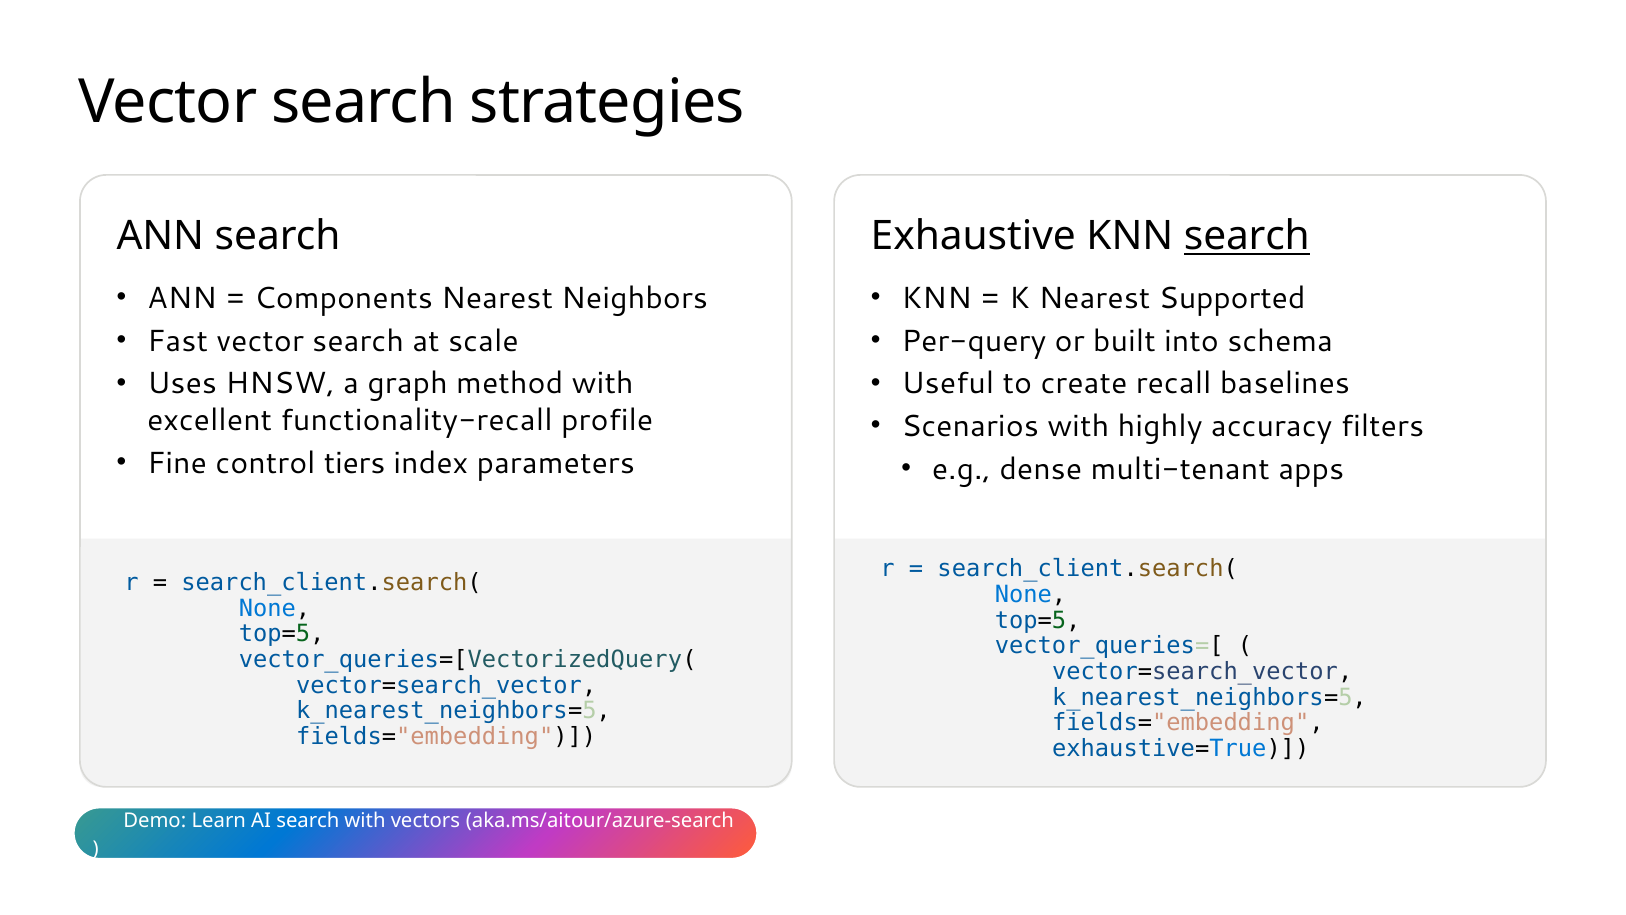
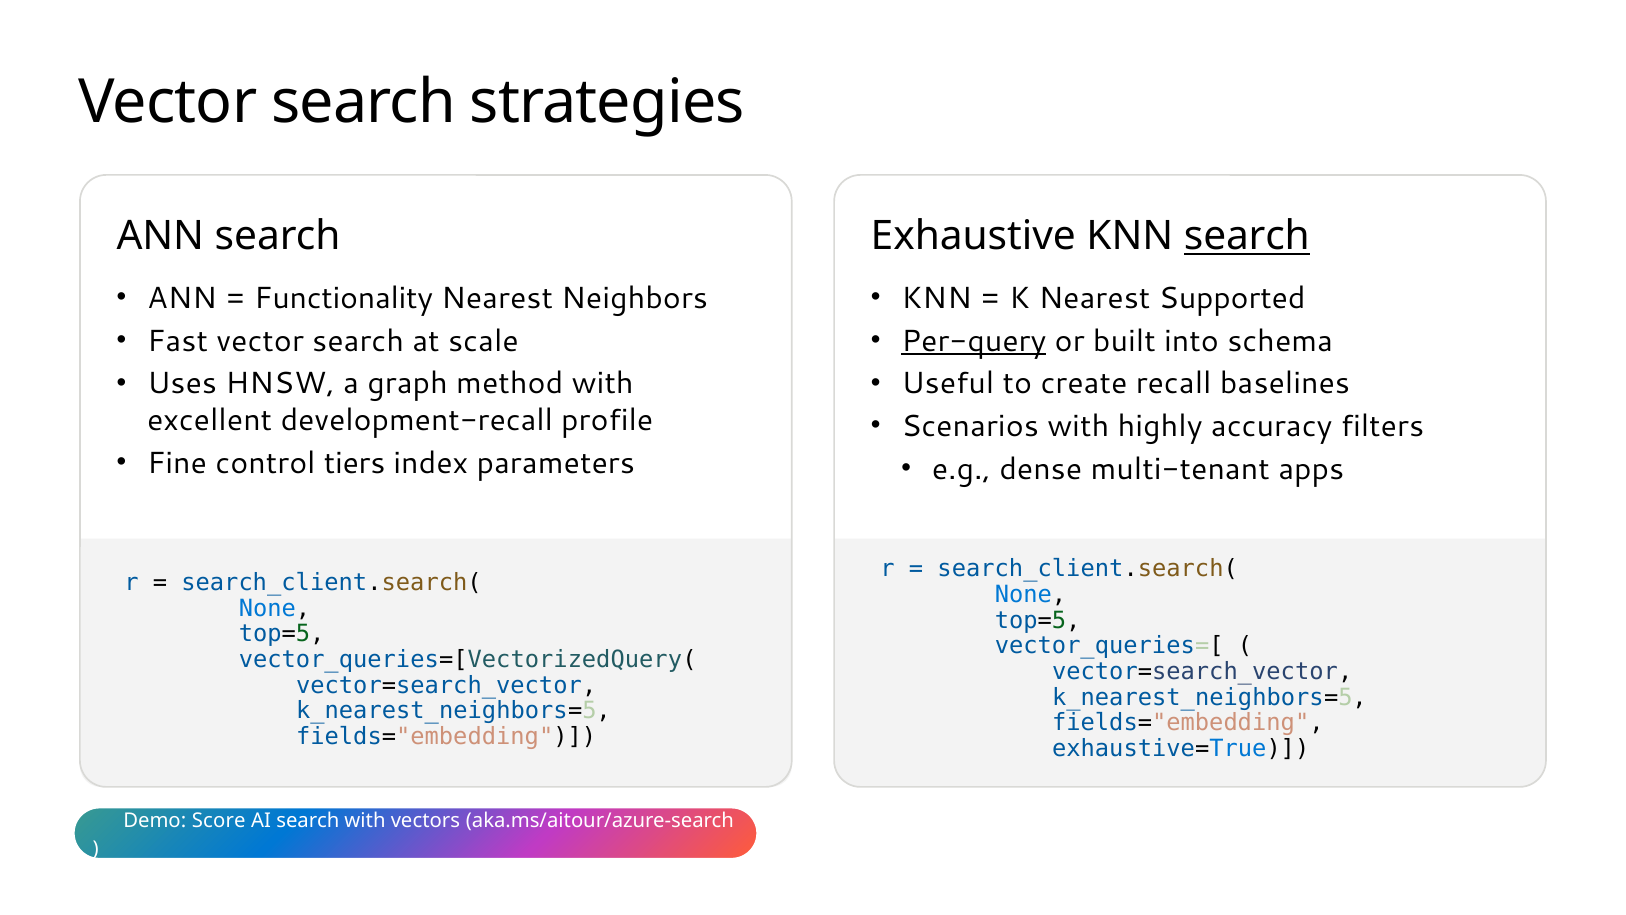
Components: Components -> Functionality
Per-query underline: none -> present
functionality-recall: functionality-recall -> development-recall
Learn: Learn -> Score
